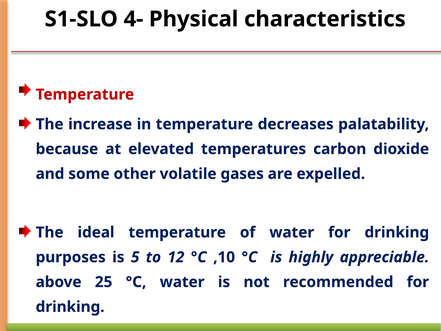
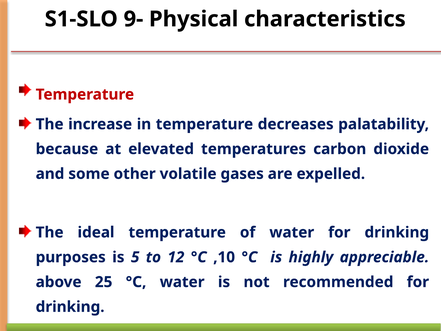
4-: 4- -> 9-
